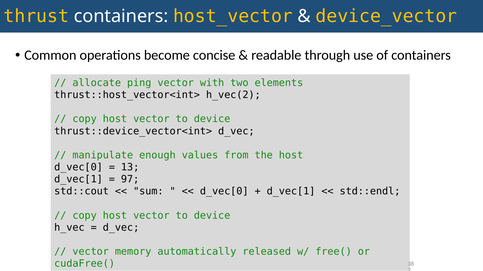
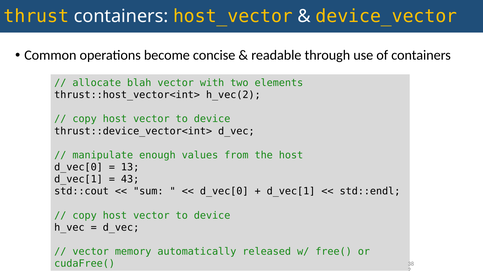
ping: ping -> blah
97: 97 -> 43
